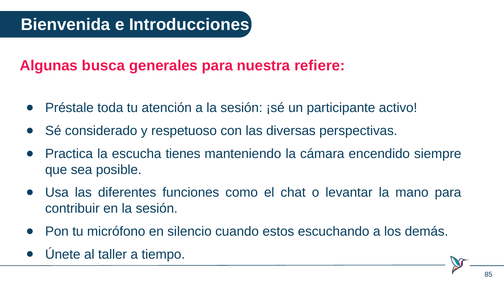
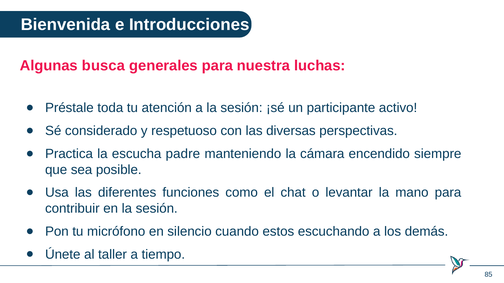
refiere: refiere -> luchas
tienes: tienes -> padre
